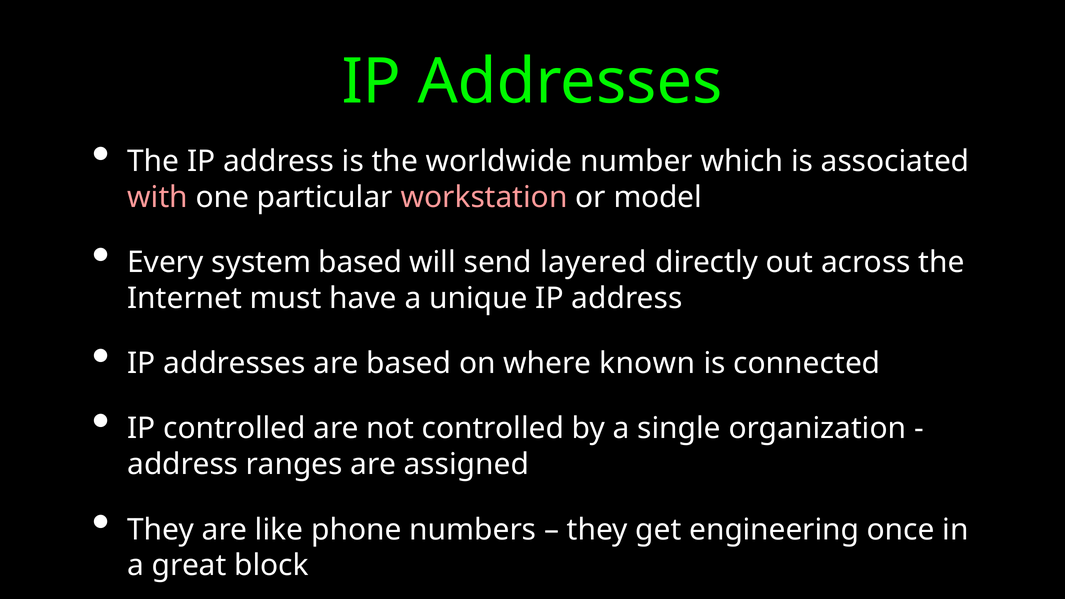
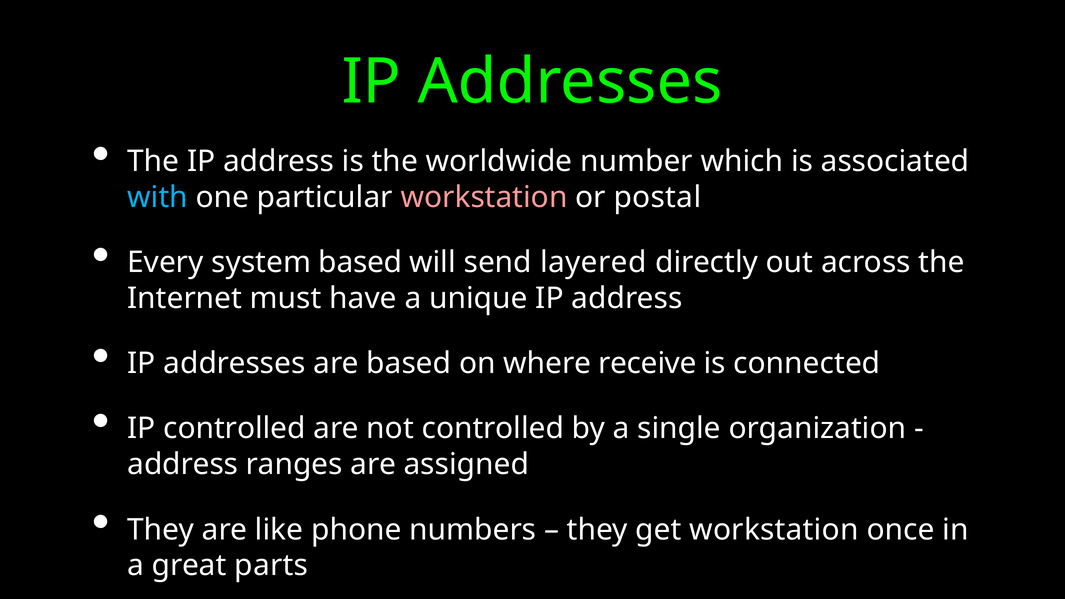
with colour: pink -> light blue
model: model -> postal
known: known -> receive
get engineering: engineering -> workstation
block: block -> parts
